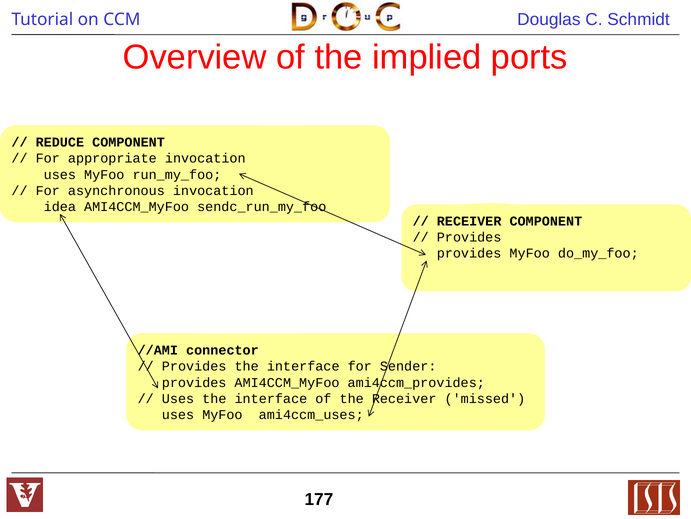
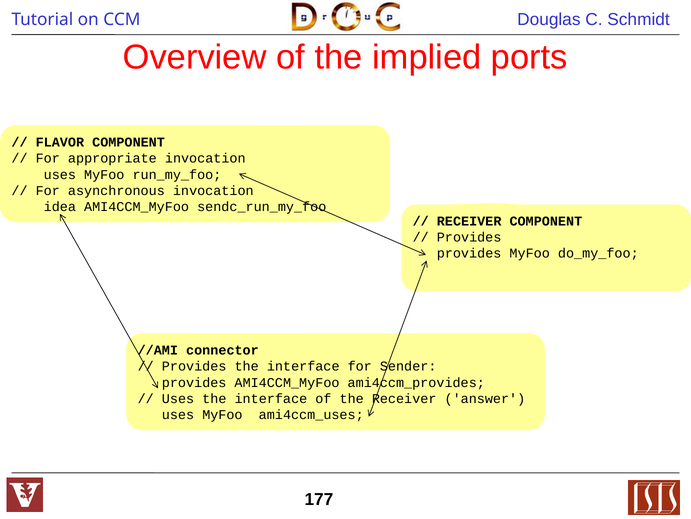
REDUCE: REDUCE -> FLAVOR
missed: missed -> answer
